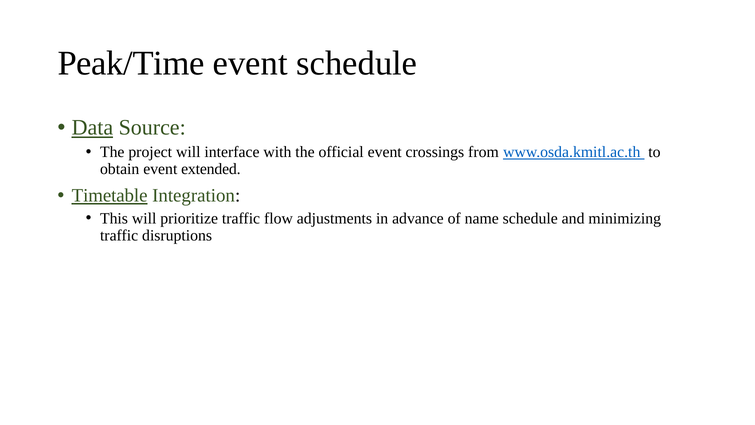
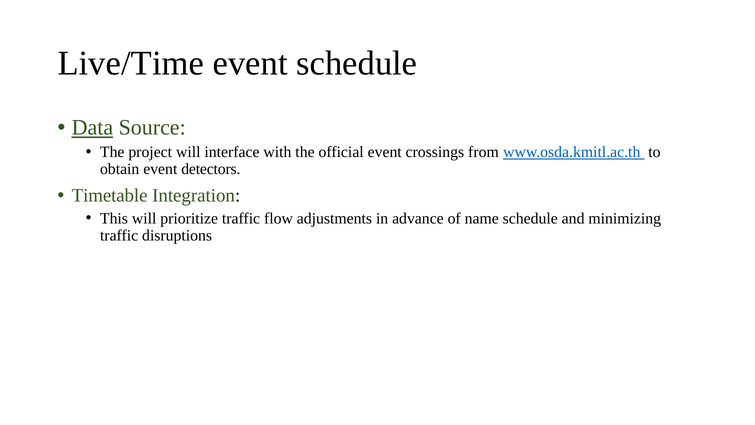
Peak/Time: Peak/Time -> Live/Time
extended: extended -> detectors
Timetable underline: present -> none
